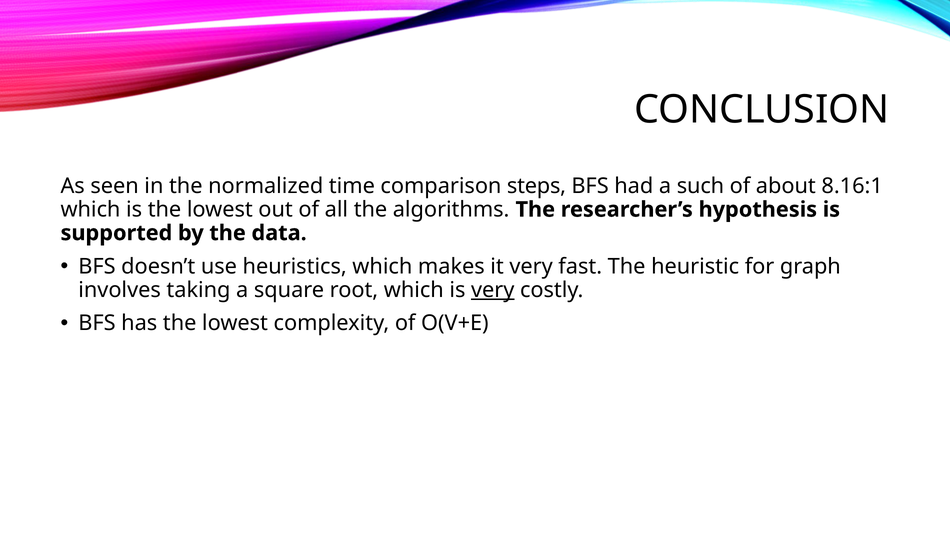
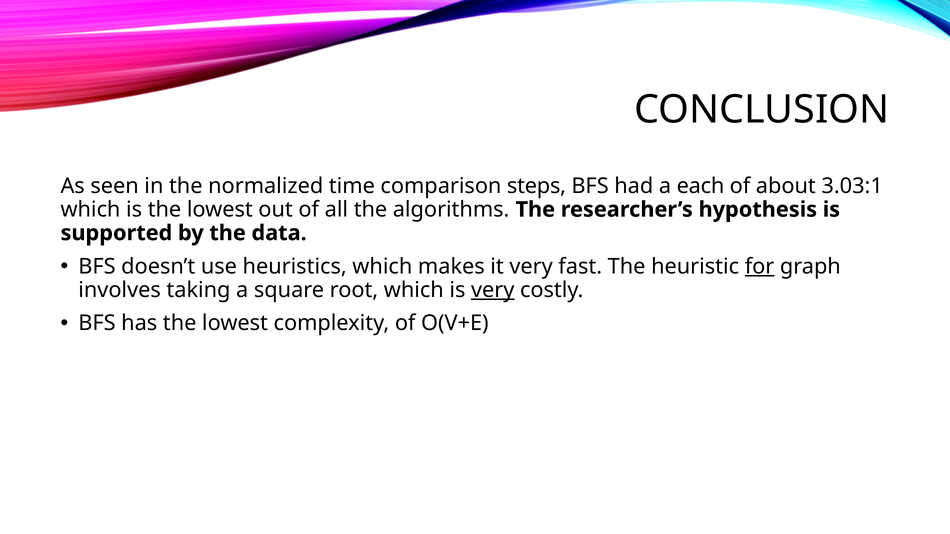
such: such -> each
8.16:1: 8.16:1 -> 3.03:1
for underline: none -> present
